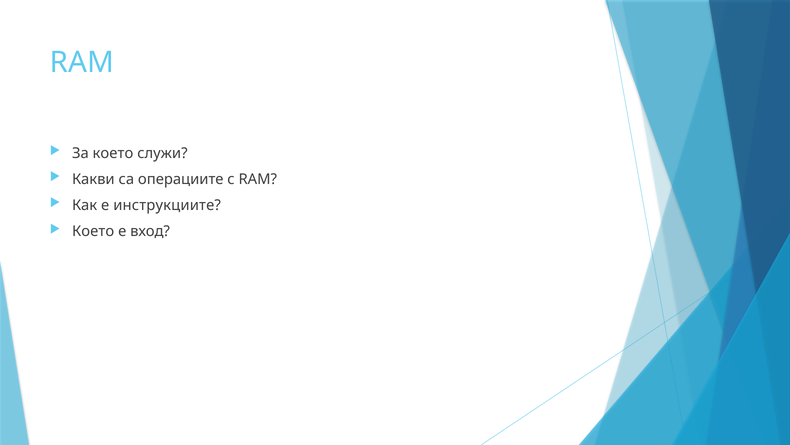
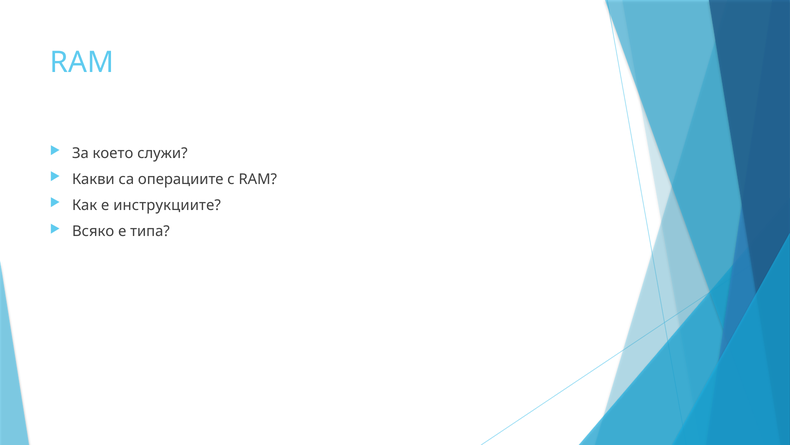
Което at (93, 231): Което -> Всяко
вход: вход -> типа
